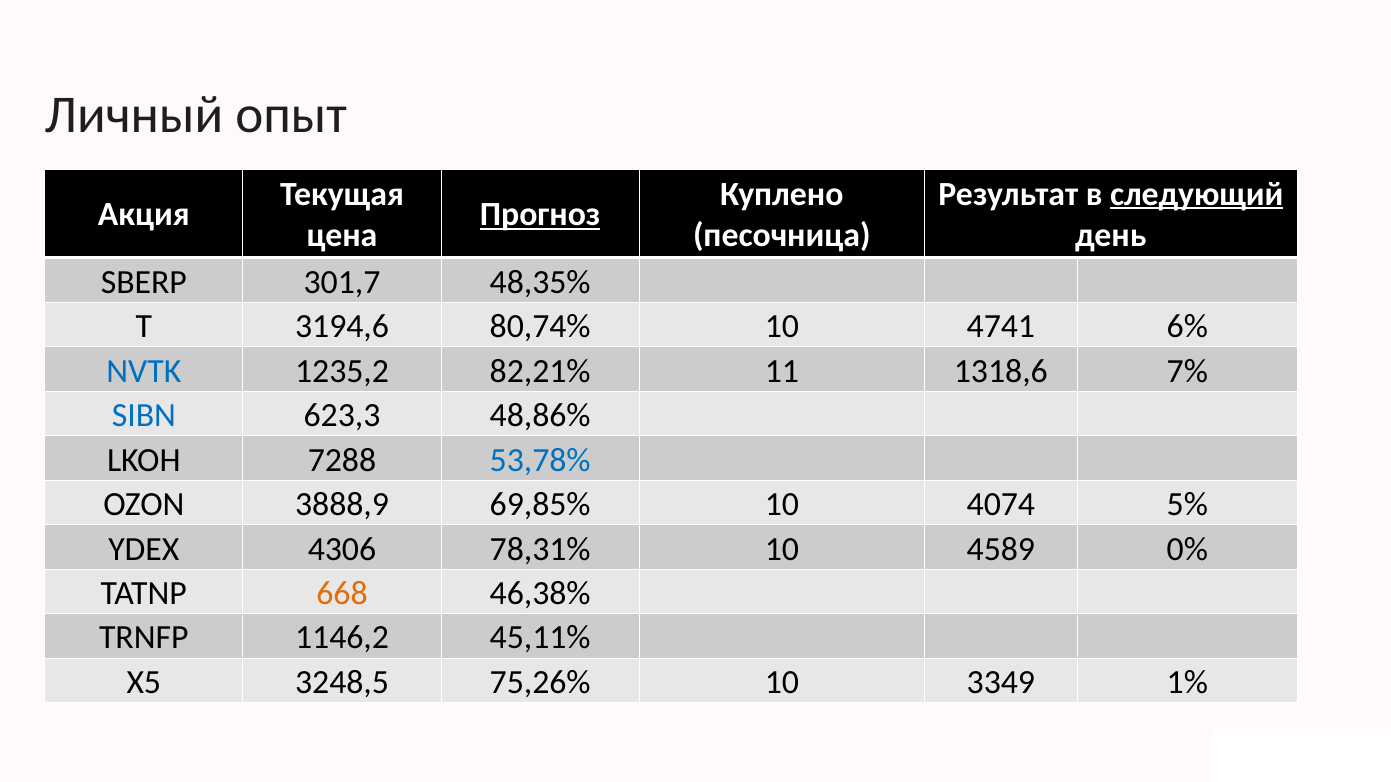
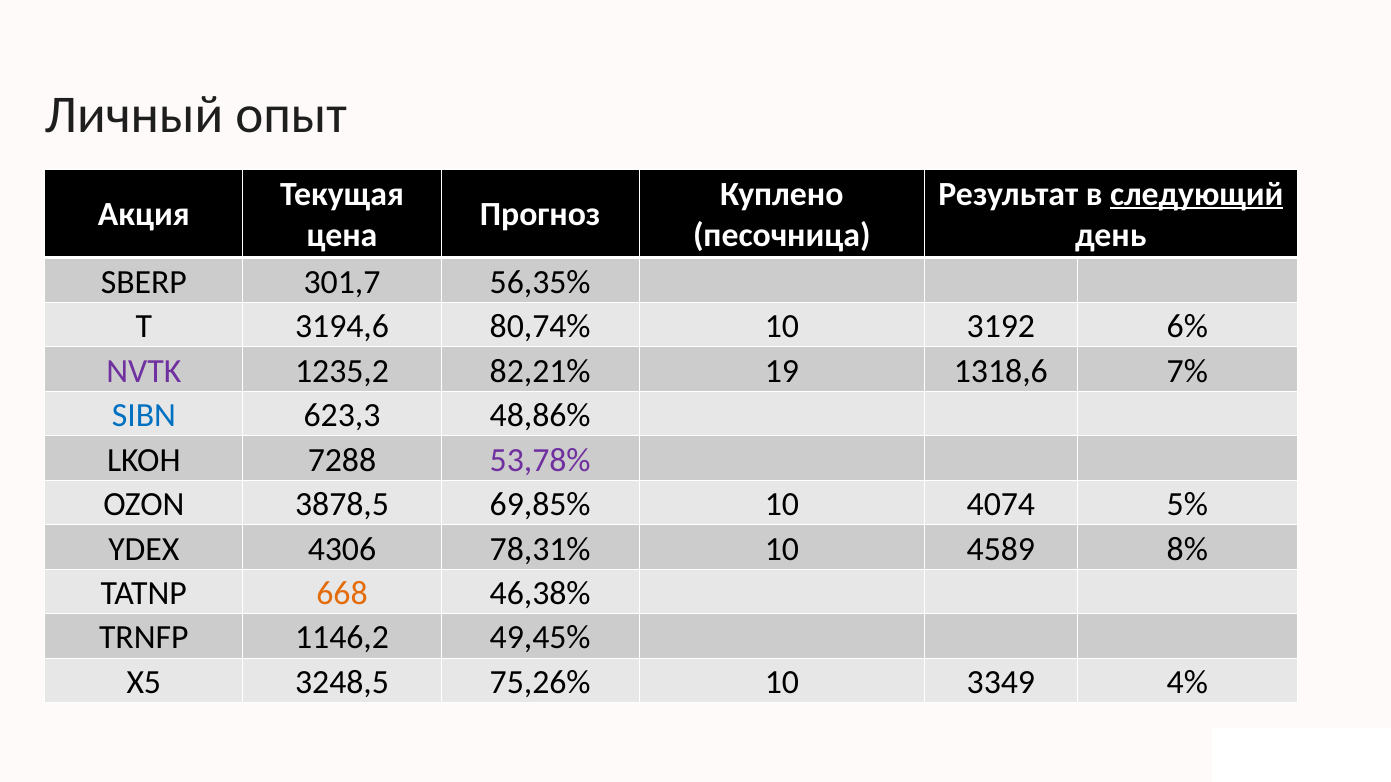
Прогноз underline: present -> none
48,35%: 48,35% -> 56,35%
4741: 4741 -> 3192
NVTK colour: blue -> purple
11: 11 -> 19
53,78% colour: blue -> purple
3888,9: 3888,9 -> 3878,5
0%: 0% -> 8%
45,11%: 45,11% -> 49,45%
1%: 1% -> 4%
